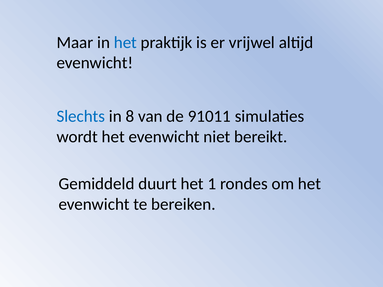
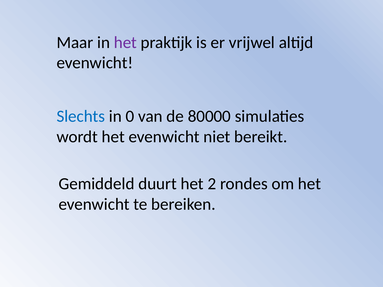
het at (125, 42) colour: blue -> purple
8: 8 -> 0
91011: 91011 -> 80000
1: 1 -> 2
